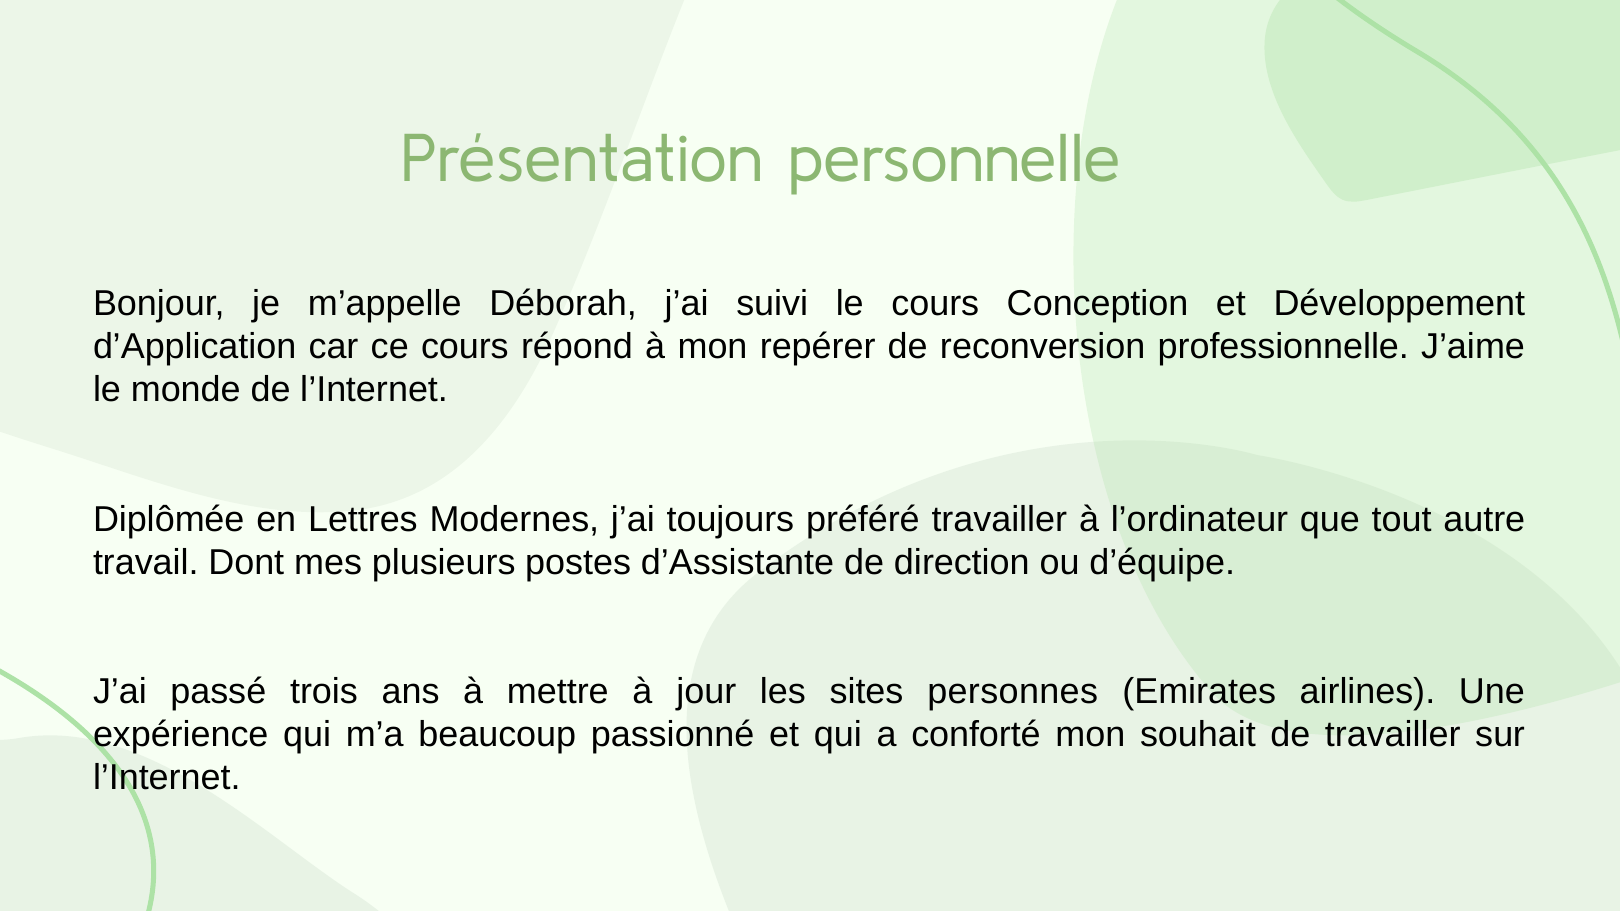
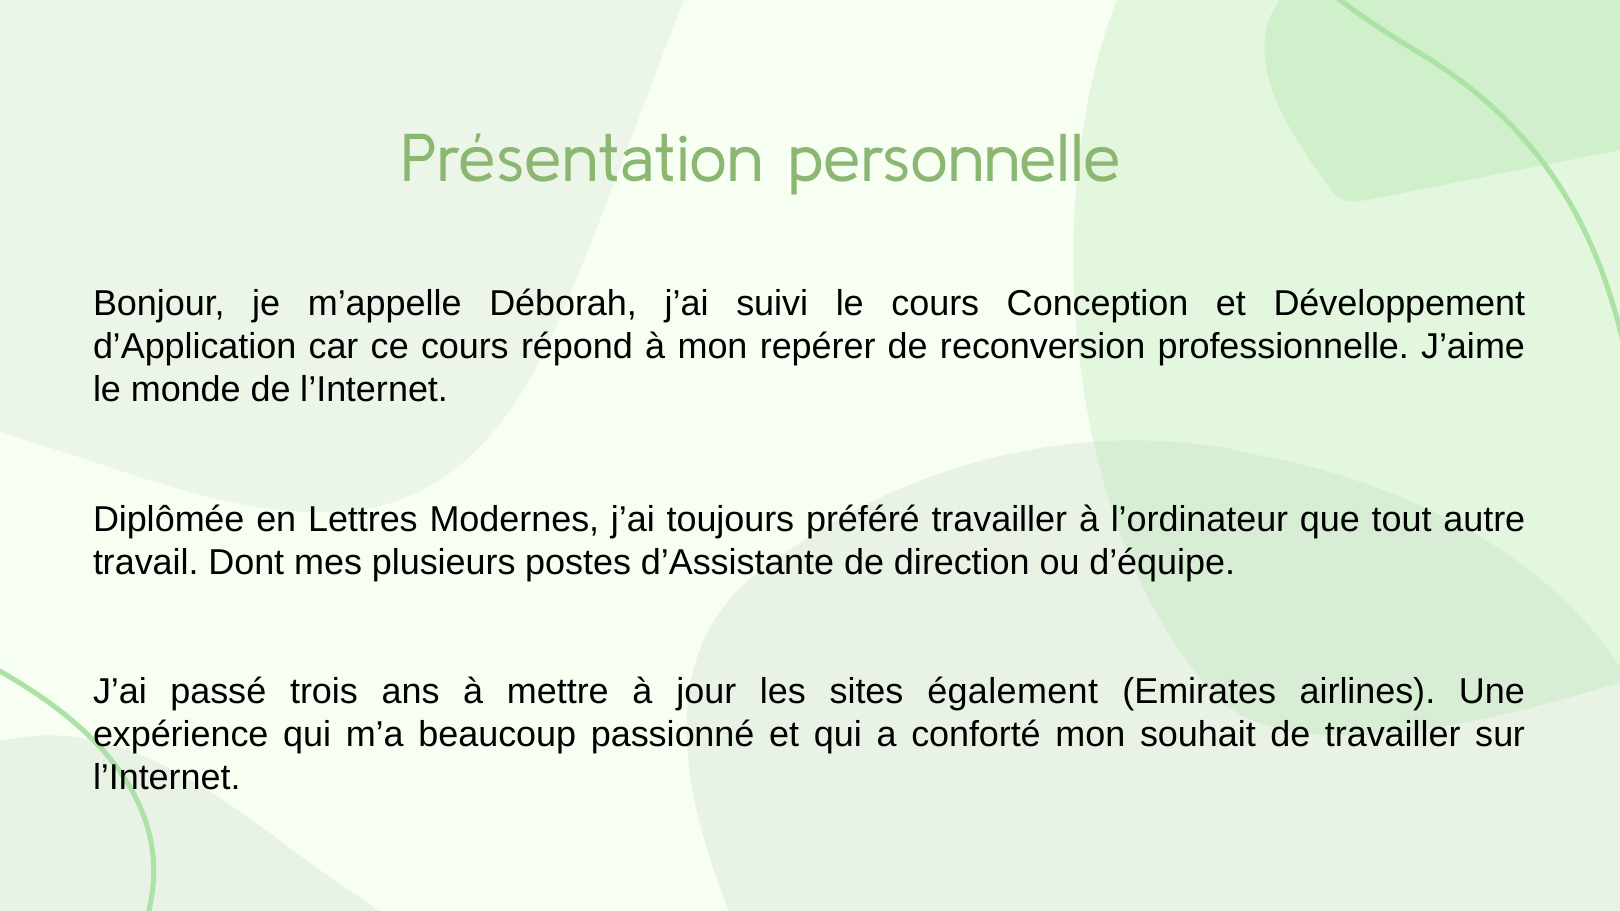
personnes: personnes -> également
